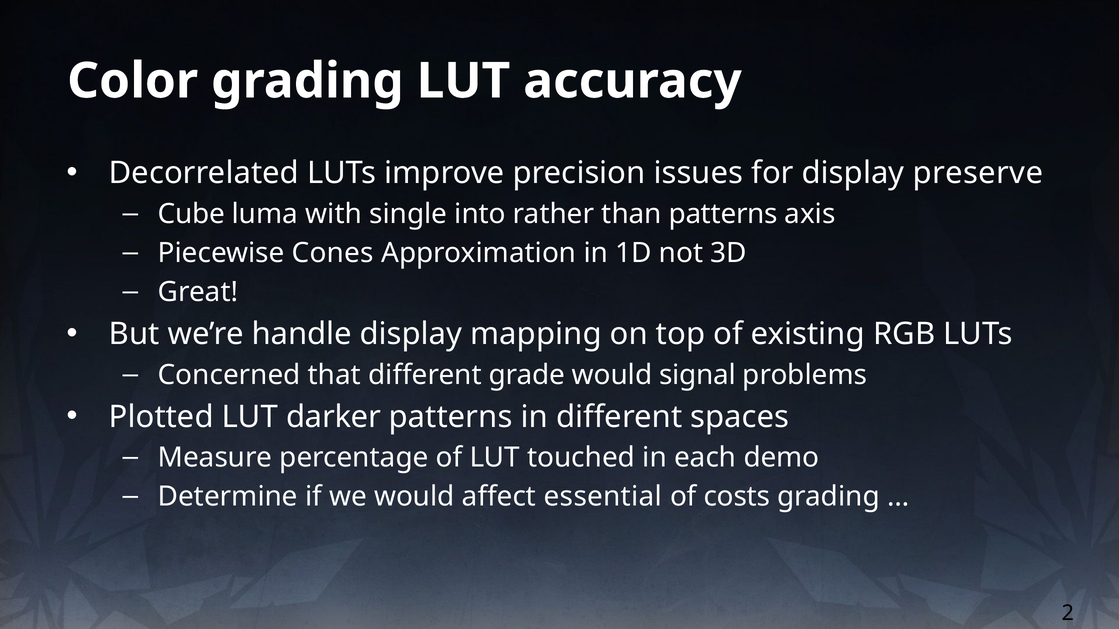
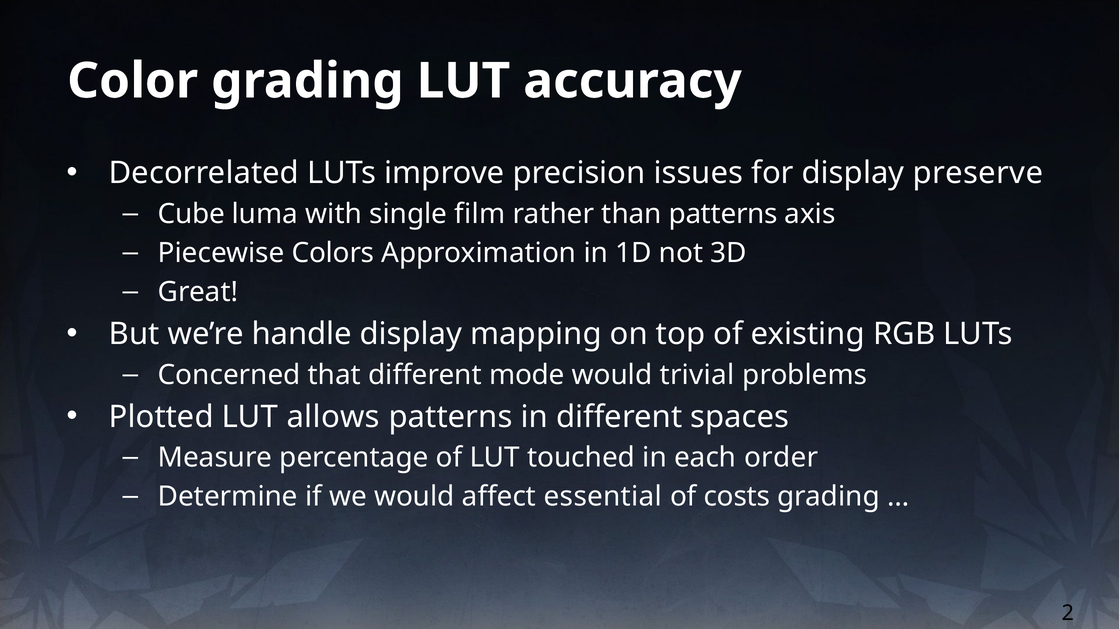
into: into -> film
Cones: Cones -> Colors
grade: grade -> mode
signal: signal -> trivial
darker: darker -> allows
demo: demo -> order
